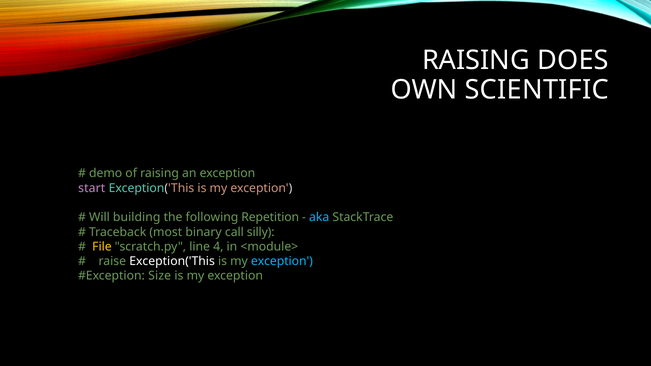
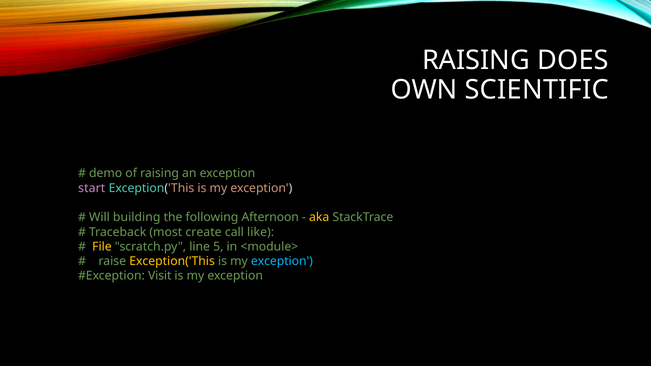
Repetition: Repetition -> Afternoon
aka colour: light blue -> yellow
binary: binary -> create
silly: silly -> like
4: 4 -> 5
Exception('This at (172, 261) colour: white -> yellow
Size: Size -> Visit
